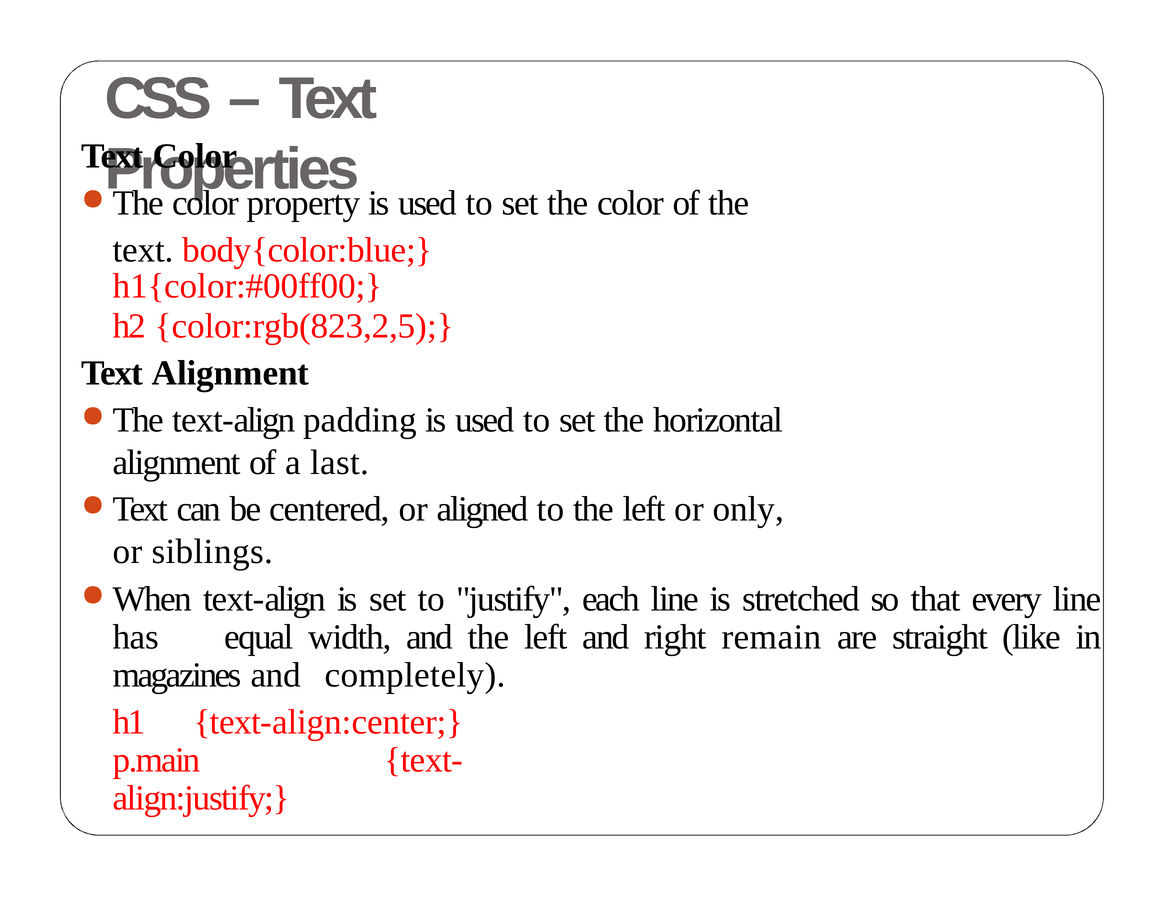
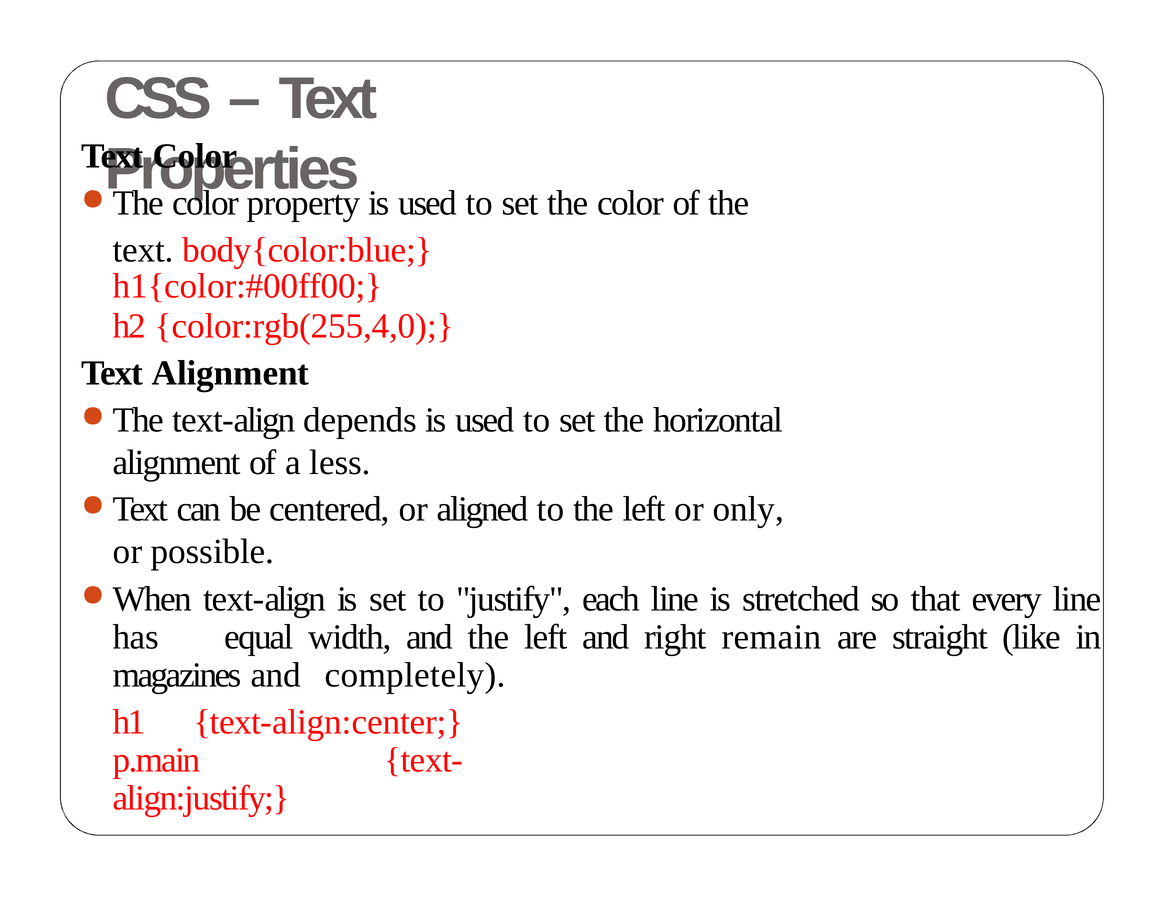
color:rgb(823,2,5: color:rgb(823,2,5 -> color:rgb(255,4,0
padding: padding -> depends
last: last -> less
siblings: siblings -> possible
